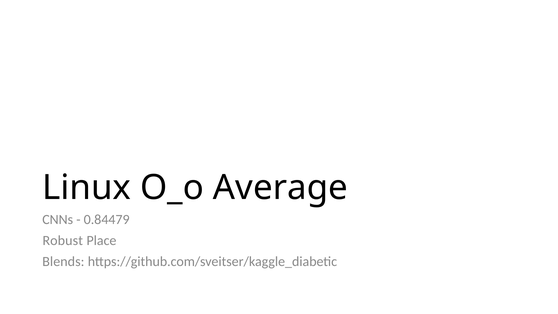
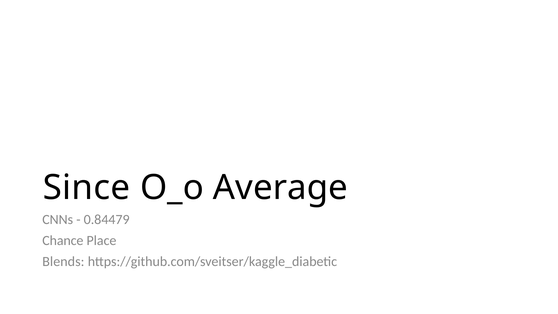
Linux: Linux -> Since
Robust: Robust -> Chance
